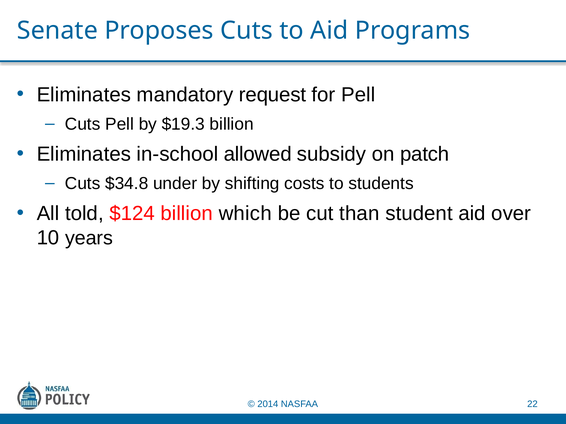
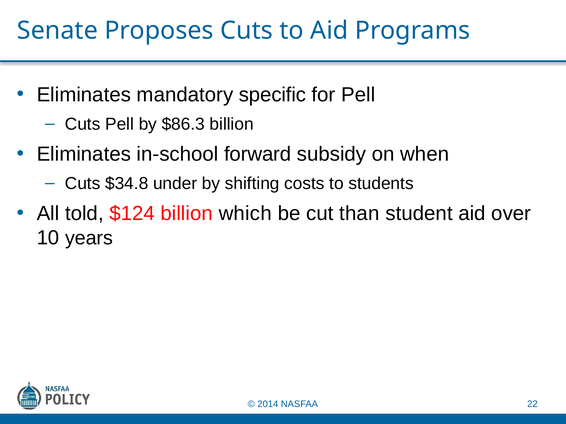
request: request -> specific
$19.3: $19.3 -> $86.3
allowed: allowed -> forward
patch: patch -> when
